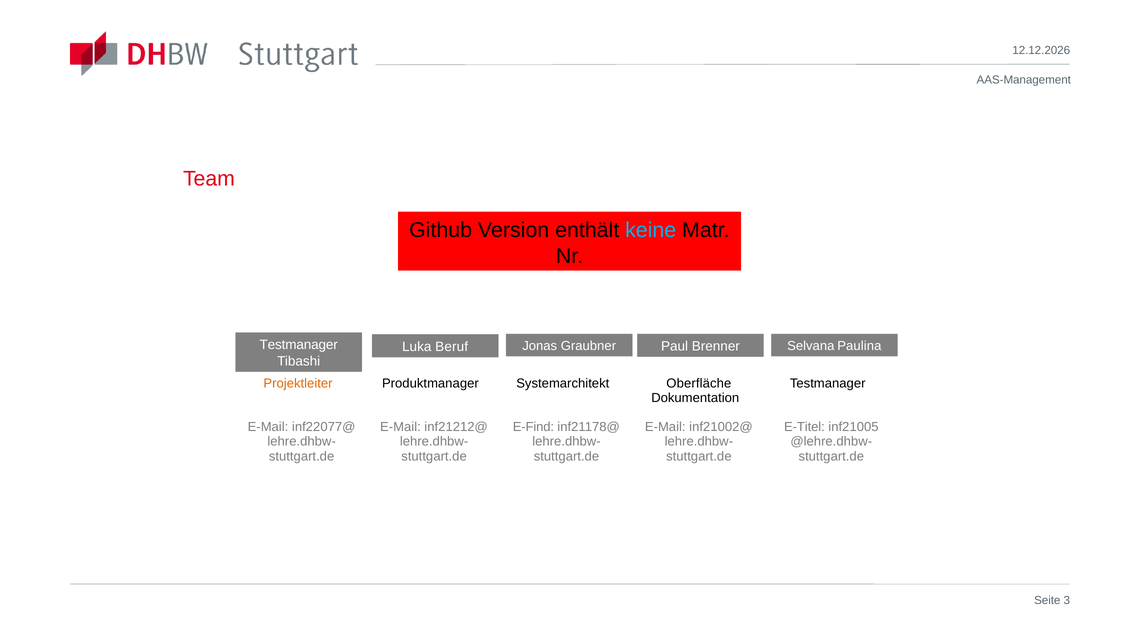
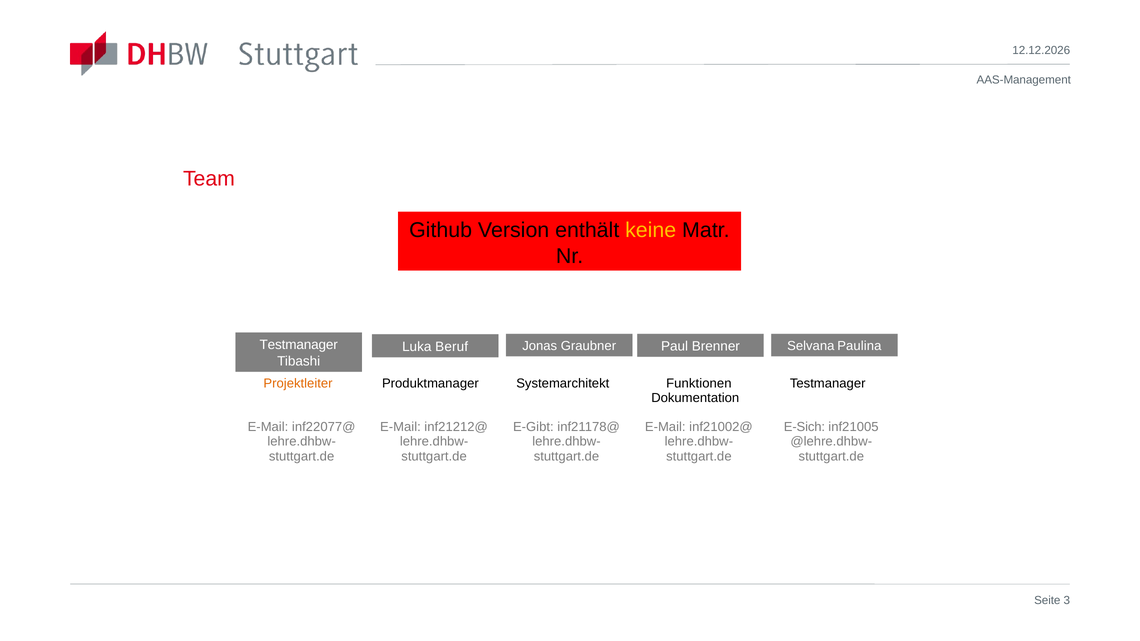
keine colour: light blue -> yellow
Oberfläche: Oberfläche -> Funktionen
E-Find: E-Find -> E-Gibt
E-Titel: E-Titel -> E-Sich
